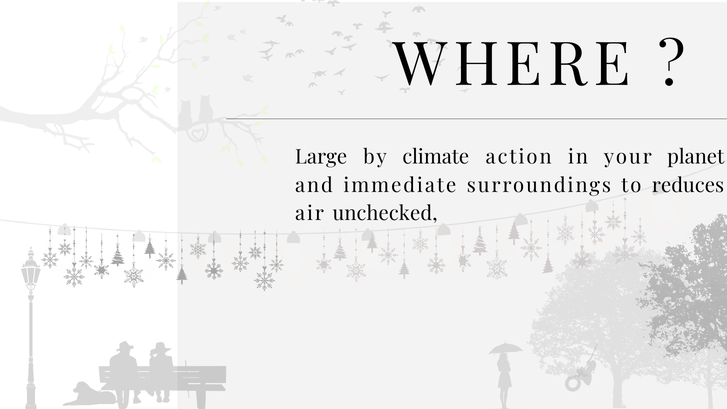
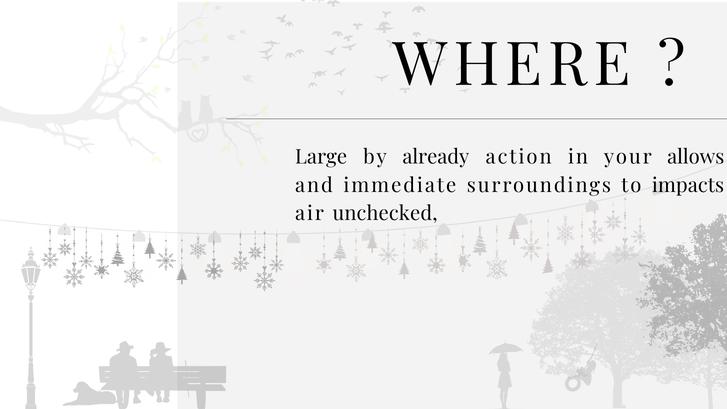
climate: climate -> already
planet: planet -> allows
reduces: reduces -> impacts
